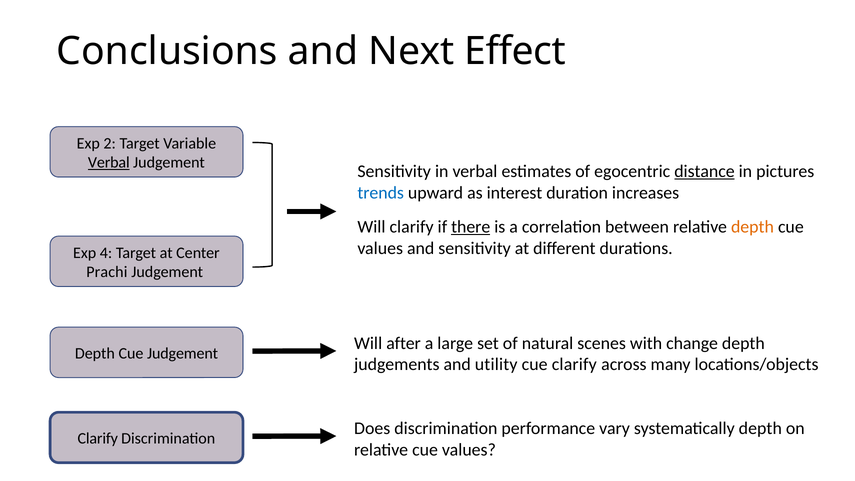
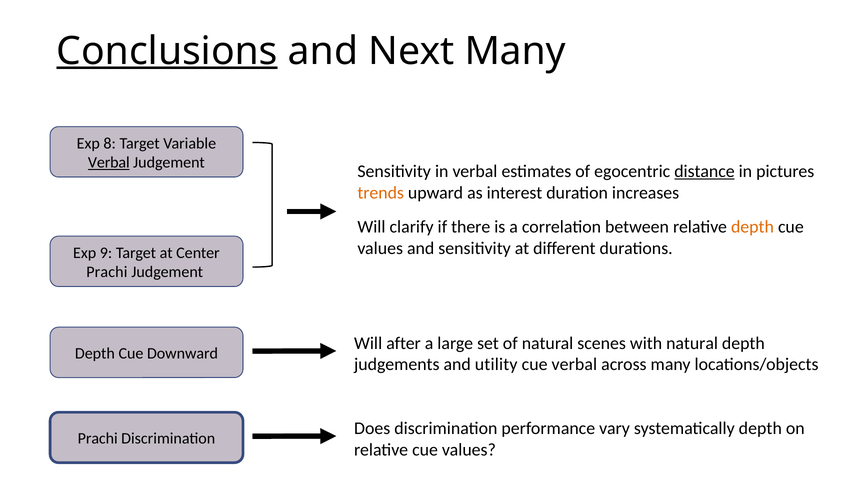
Conclusions underline: none -> present
Next Effect: Effect -> Many
2: 2 -> 8
trends colour: blue -> orange
there underline: present -> none
4: 4 -> 9
with change: change -> natural
Cue Judgement: Judgement -> Downward
cue clarify: clarify -> verbal
Clarify at (98, 439): Clarify -> Prachi
